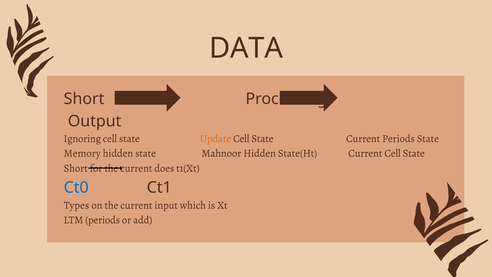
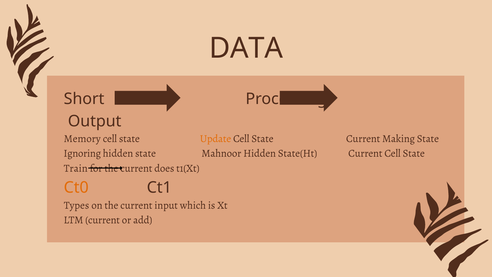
Ignoring: Ignoring -> Memory
Current Periods: Periods -> Making
Memory: Memory -> Ignoring
Short at (76, 168): Short -> Train
Ct0 colour: blue -> orange
LTM periods: periods -> current
